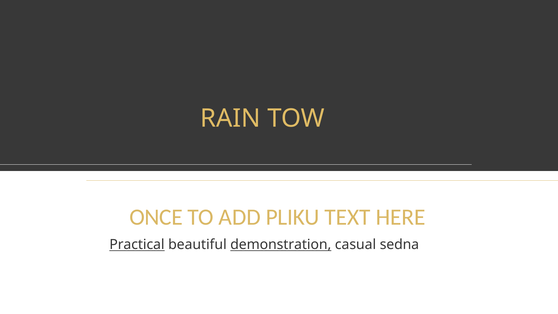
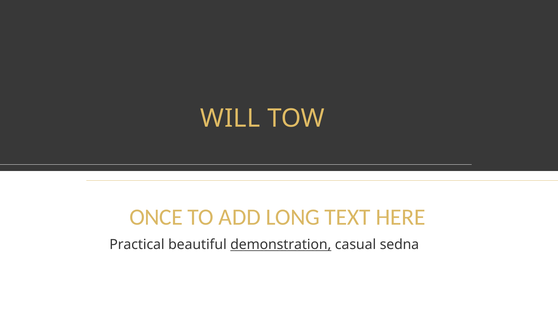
RAIN: RAIN -> WILL
PLIKU: PLIKU -> LONG
Practical underline: present -> none
